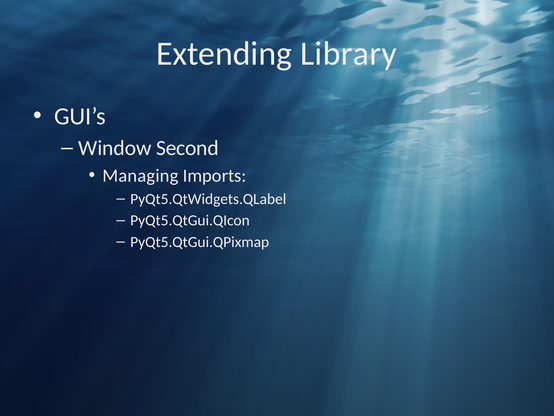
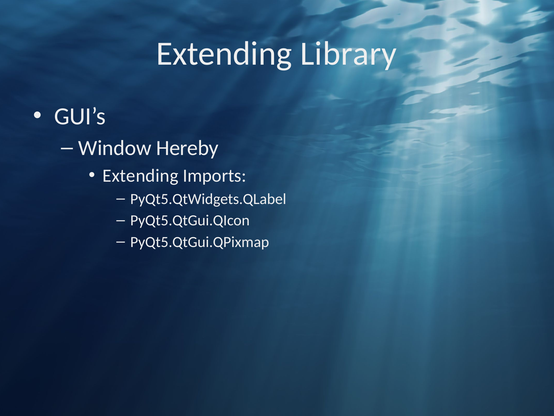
Second: Second -> Hereby
Managing at (141, 175): Managing -> Extending
